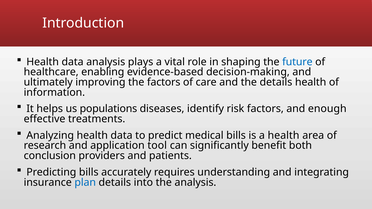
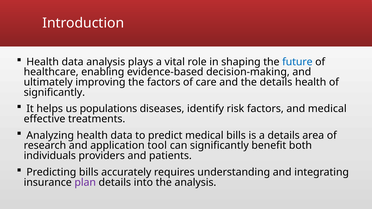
information at (54, 92): information -> significantly
and enough: enough -> medical
a health: health -> details
conclusion: conclusion -> individuals
plan colour: blue -> purple
